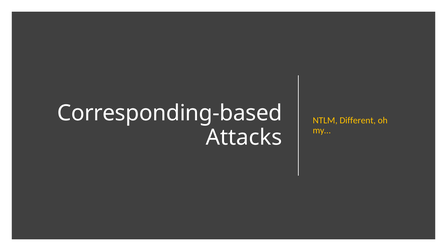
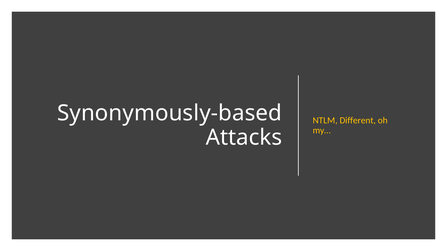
Corresponding-based: Corresponding-based -> Synonymously-based
